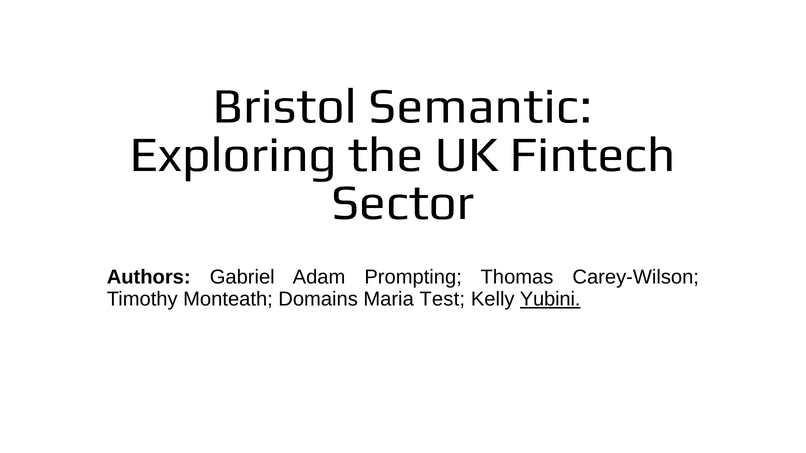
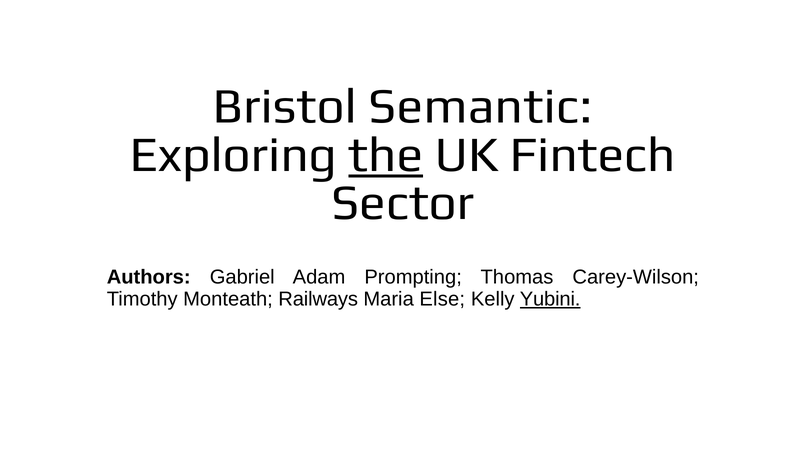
the underline: none -> present
Domains: Domains -> Railways
Test: Test -> Else
